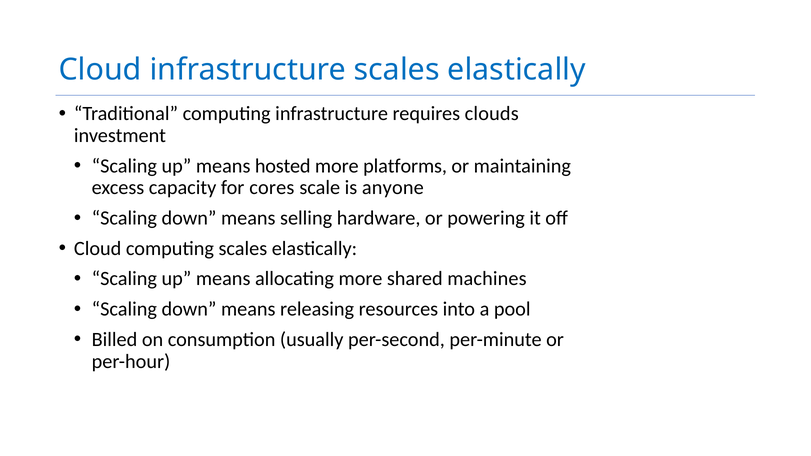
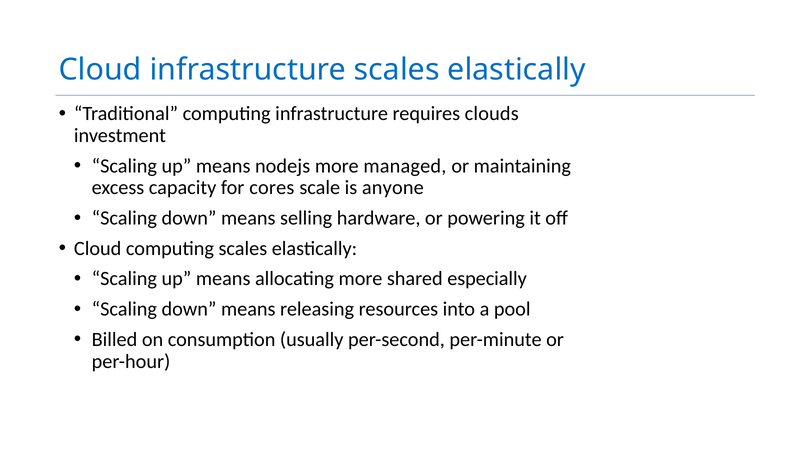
hosted: hosted -> nodejs
platforms: platforms -> managed
machines: machines -> especially
